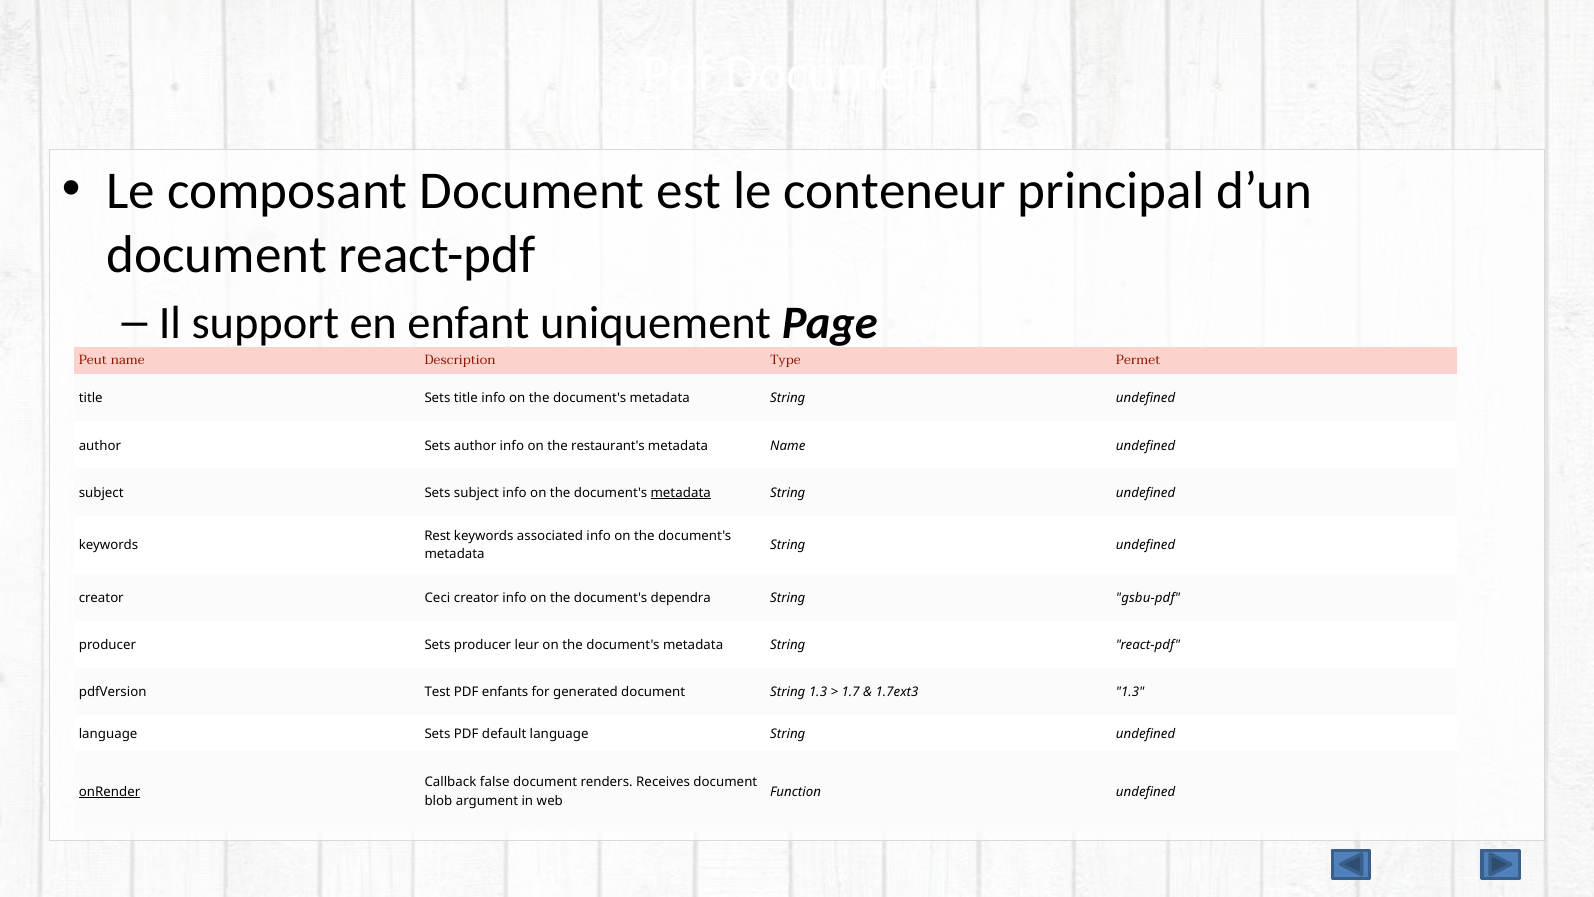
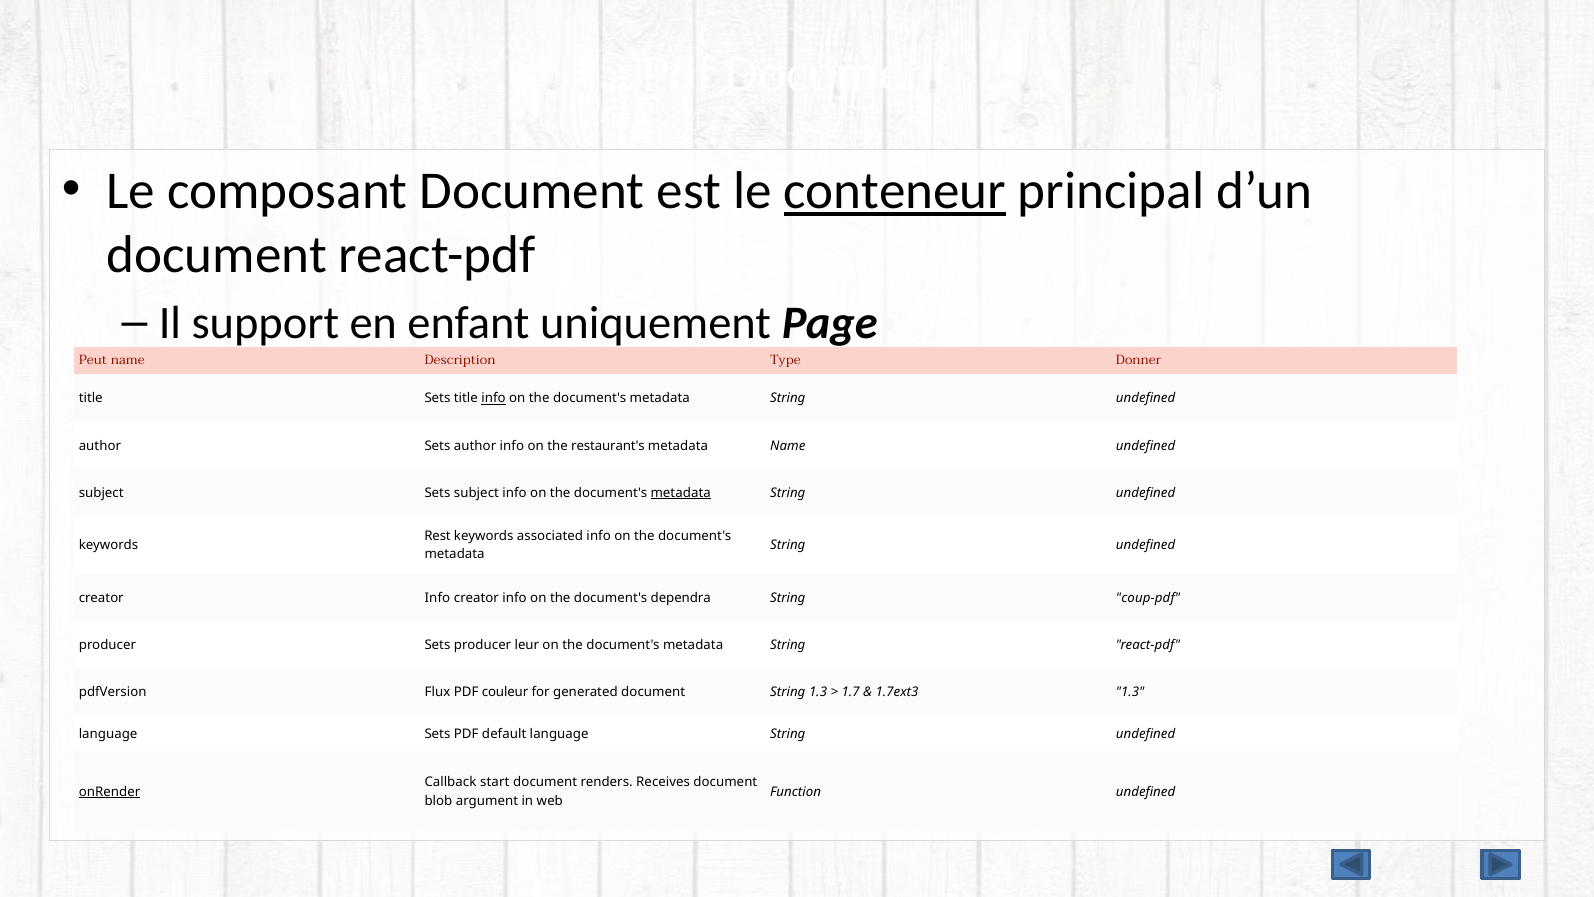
conteneur underline: none -> present
Permet: Permet -> Donner
info at (494, 398) underline: none -> present
Ceci at (437, 598): Ceci -> Info
gsbu-pdf: gsbu-pdf -> coup-pdf
Test: Test -> Flux
enfants: enfants -> couleur
false: false -> start
